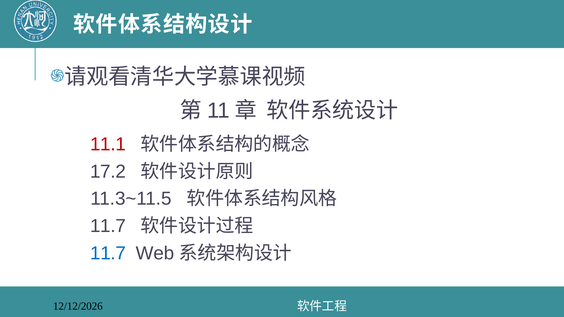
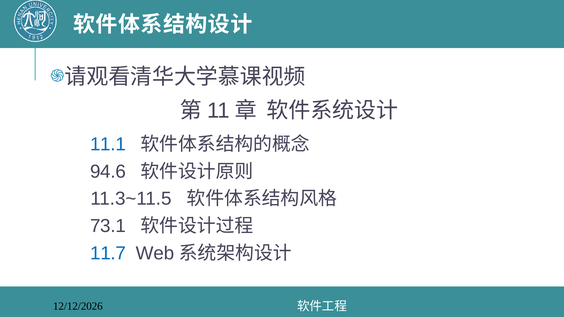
11.1 colour: red -> blue
17.2: 17.2 -> 94.6
11.7 at (108, 226): 11.7 -> 73.1
